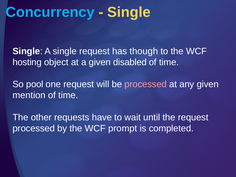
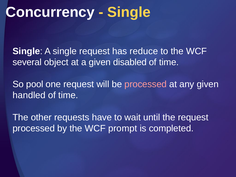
Concurrency colour: light blue -> white
though: though -> reduce
hosting: hosting -> several
mention: mention -> handled
